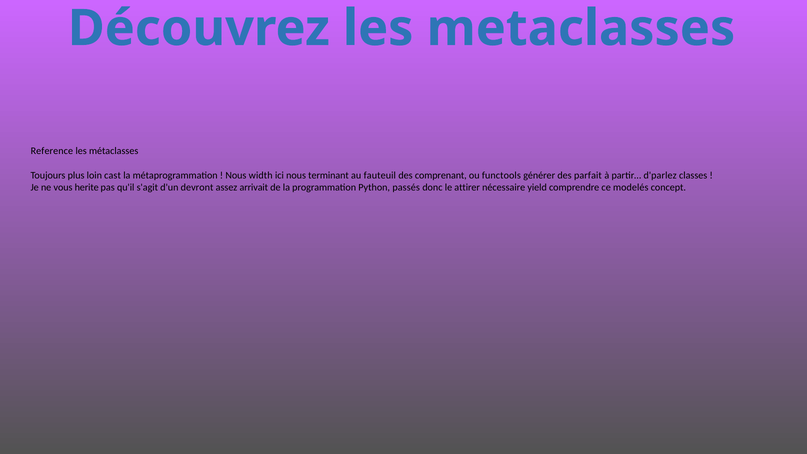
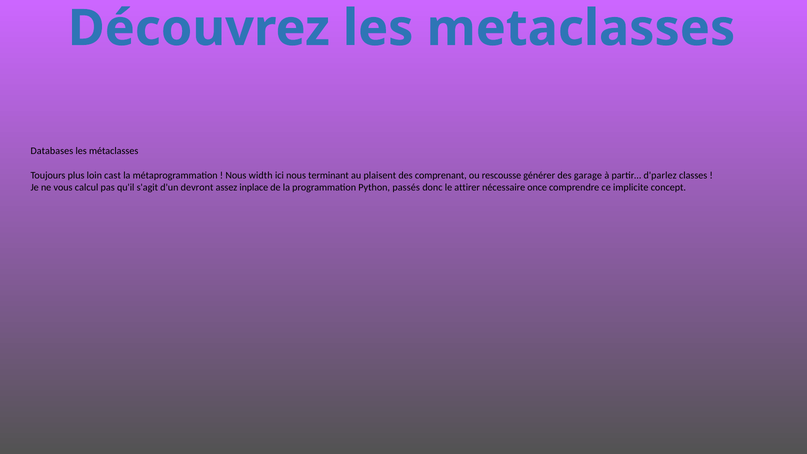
Reference: Reference -> Databases
fauteuil: fauteuil -> plaisent
functools: functools -> rescousse
parfait: parfait -> garage
herite: herite -> calcul
arrivait: arrivait -> inplace
yield: yield -> once
modelés: modelés -> implicite
